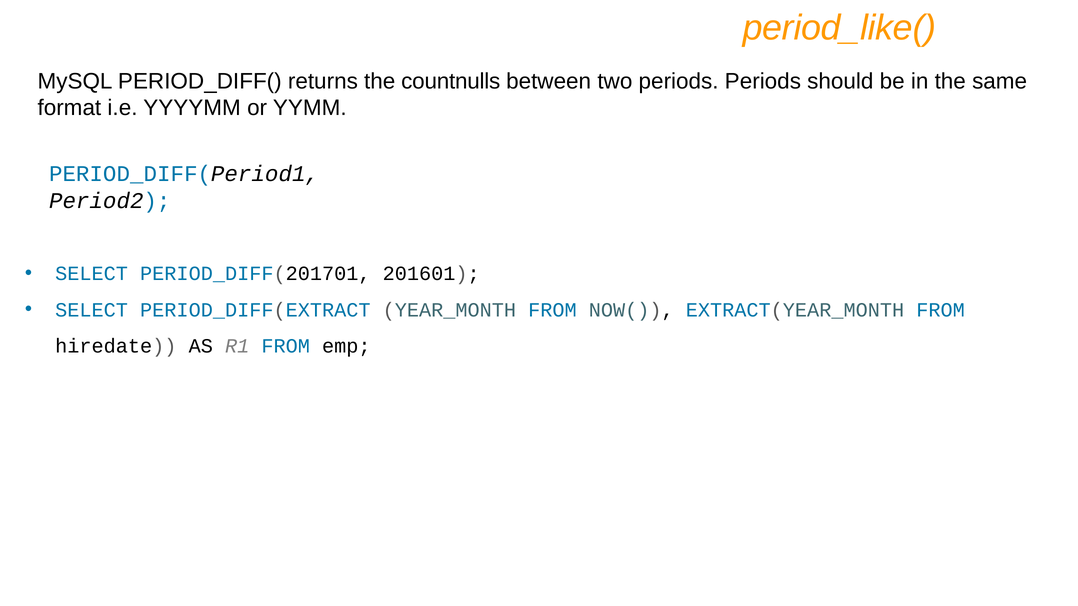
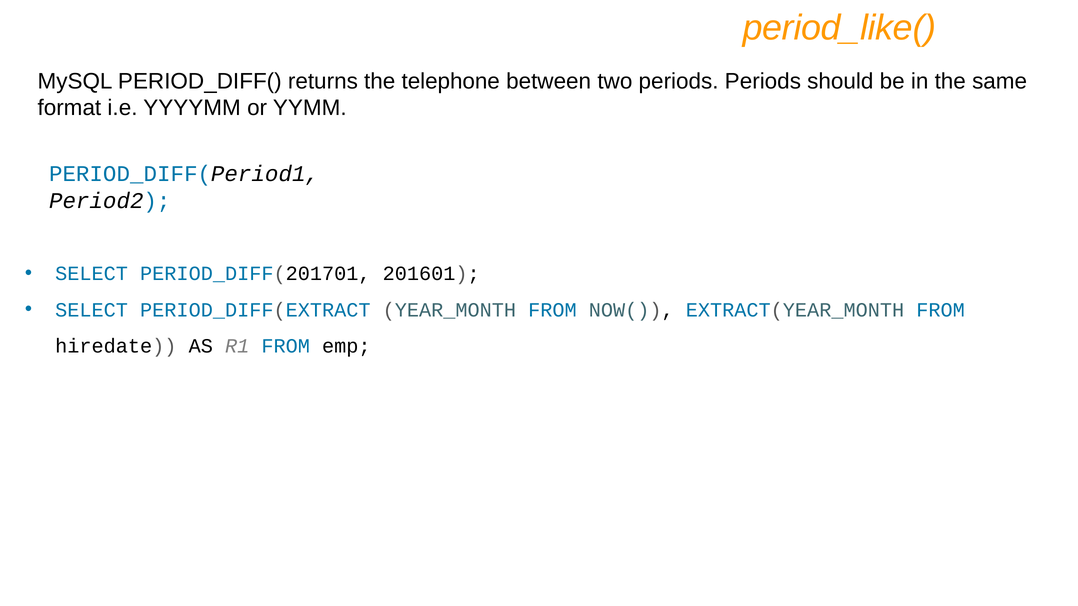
countnulls: countnulls -> telephone
